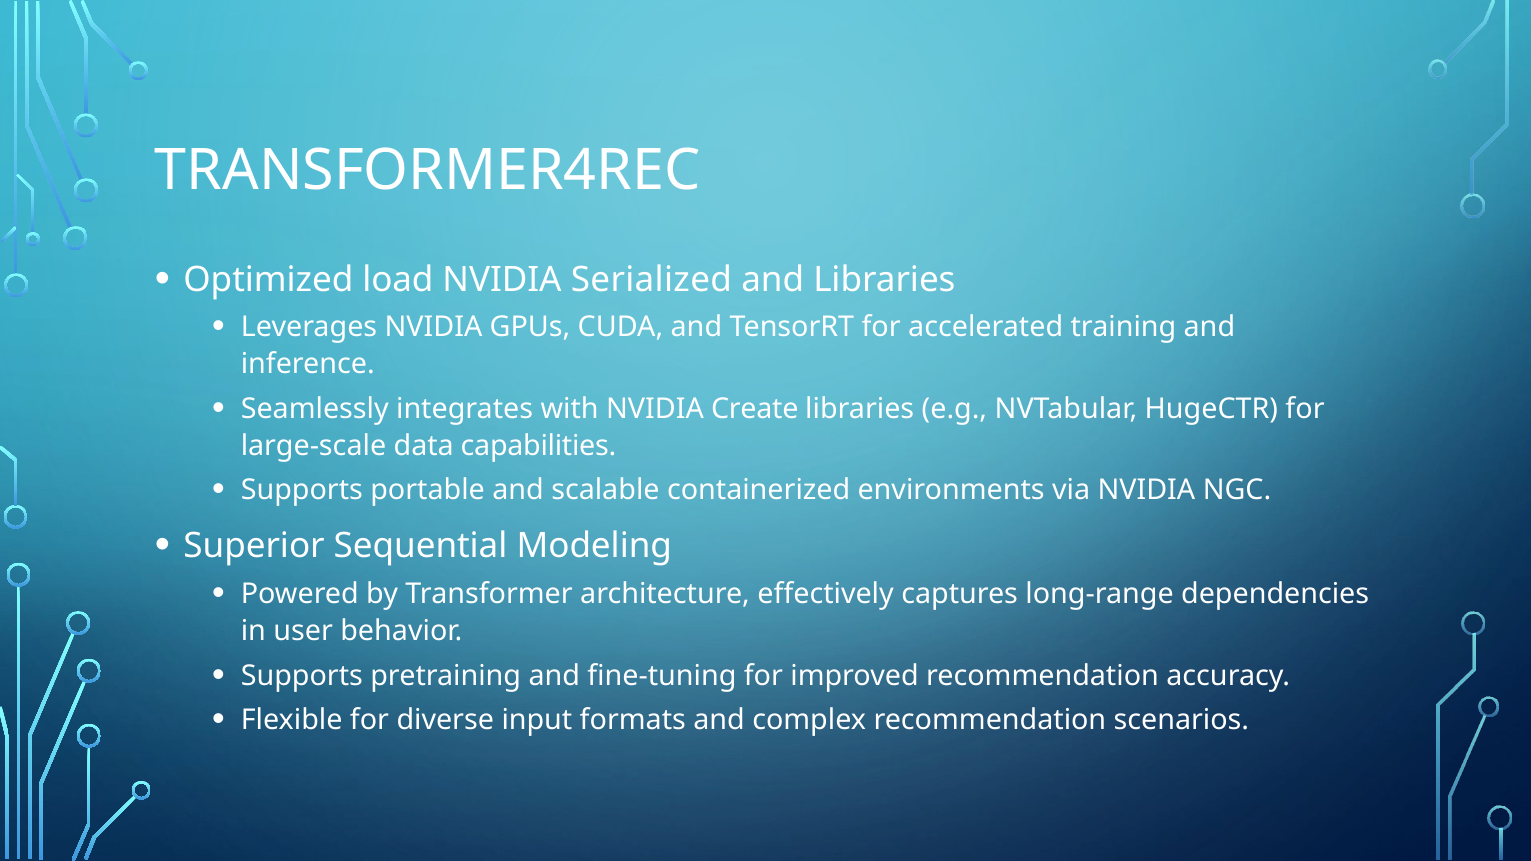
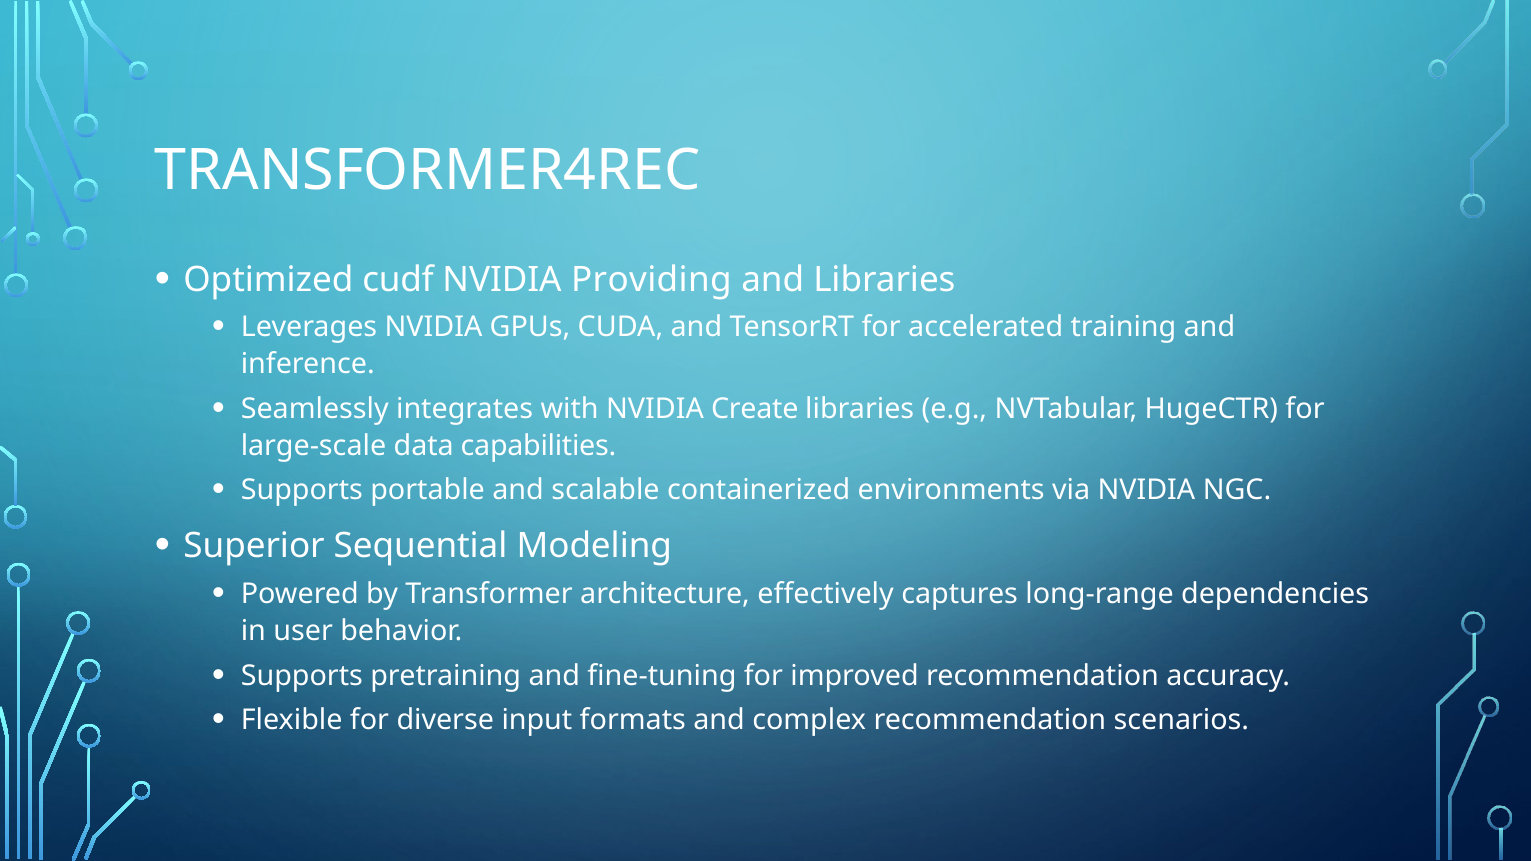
load: load -> cudf
Serialized: Serialized -> Providing
